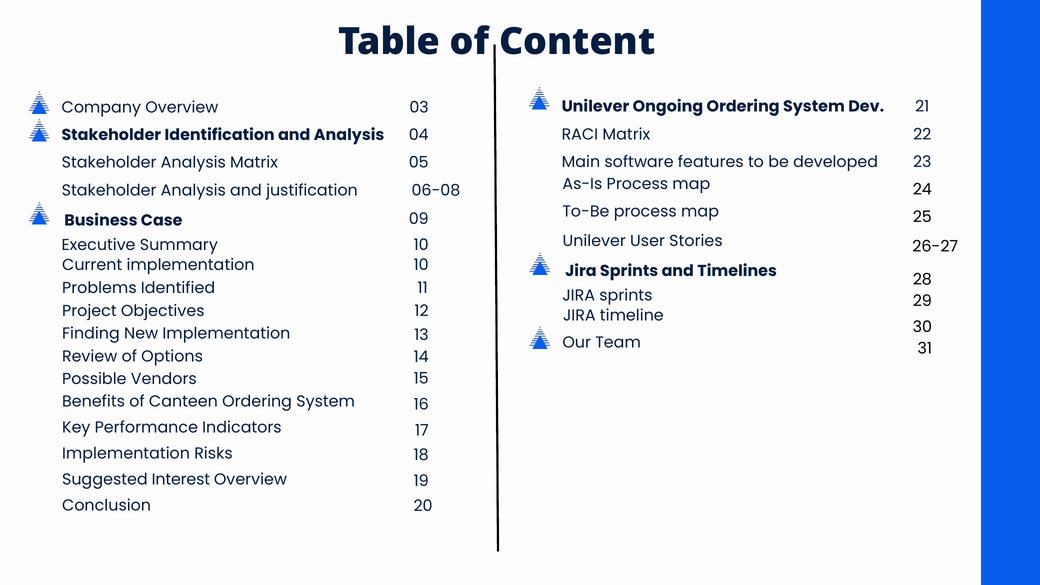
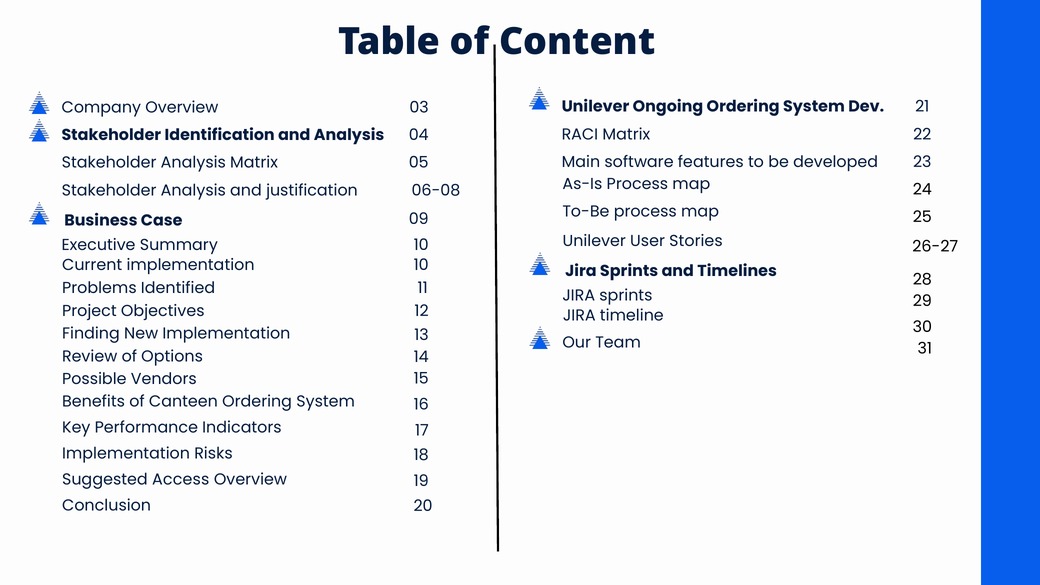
Interest: Interest -> Access
